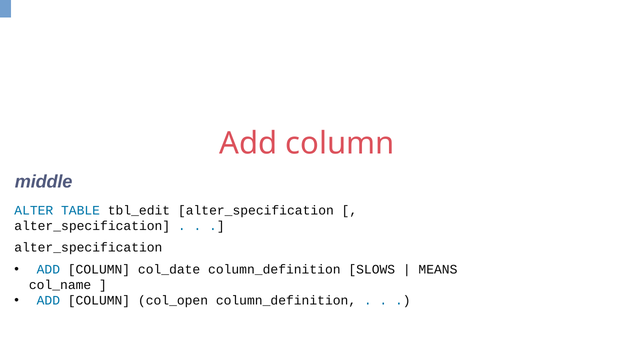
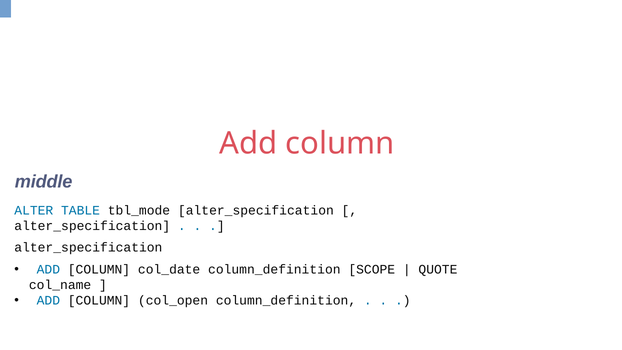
tbl_edit: tbl_edit -> tbl_mode
SLOWS: SLOWS -> SCOPE
MEANS: MEANS -> QUOTE
